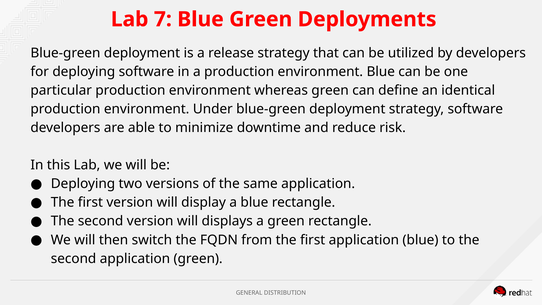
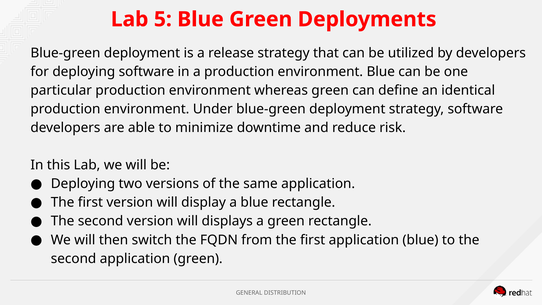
7: 7 -> 5
